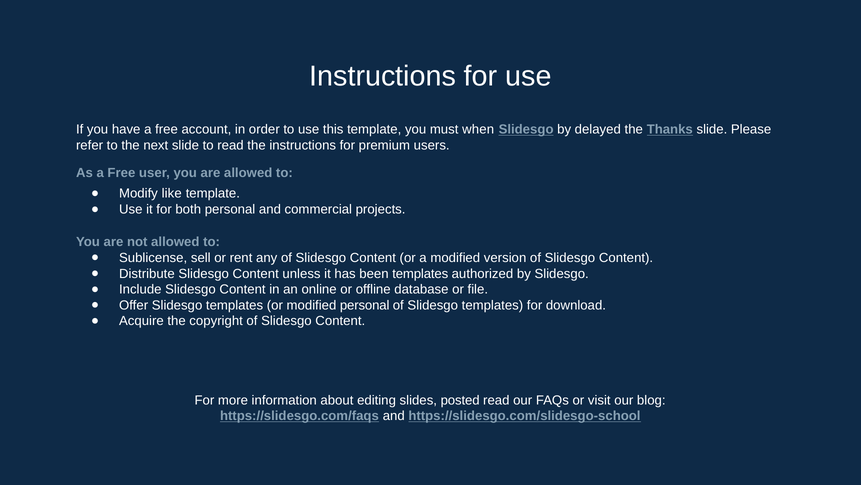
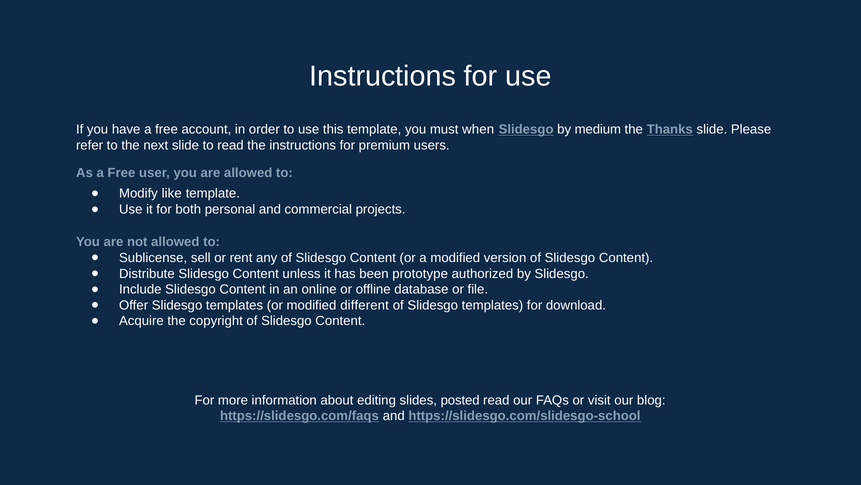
delayed: delayed -> medium
been templates: templates -> prototype
modified personal: personal -> different
